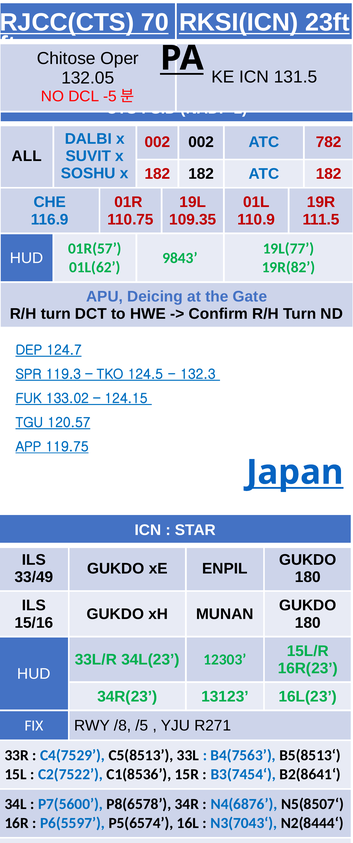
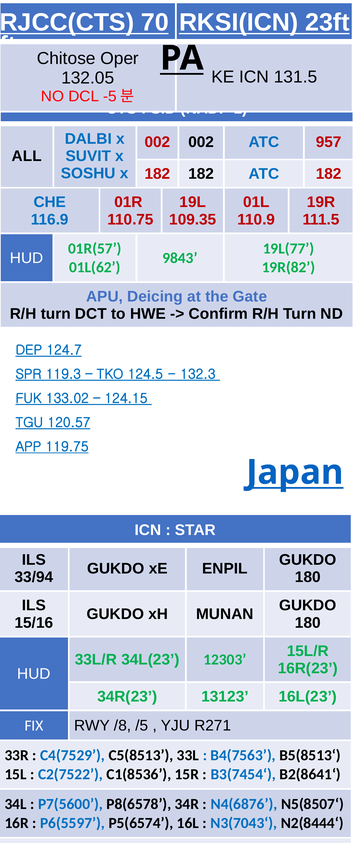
782: 782 -> 957
33/49: 33/49 -> 33/94
